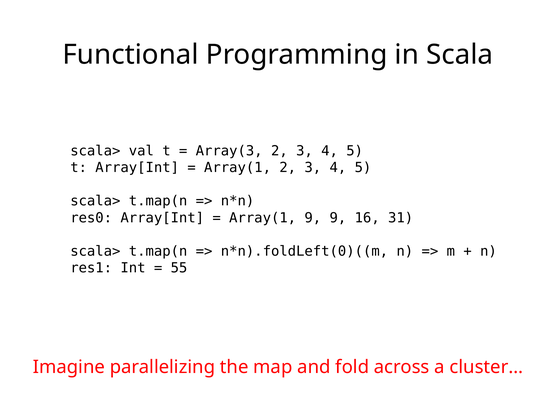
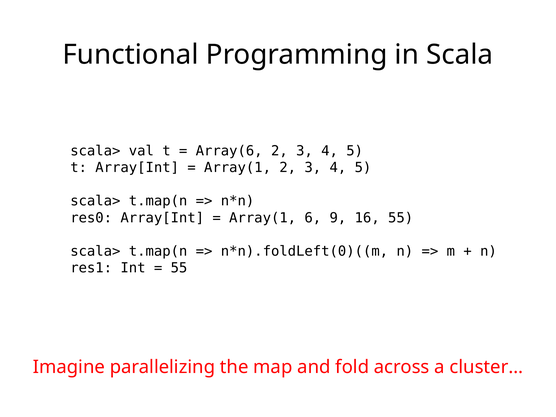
Array(3: Array(3 -> Array(6
Array(1 9: 9 -> 6
16 31: 31 -> 55
